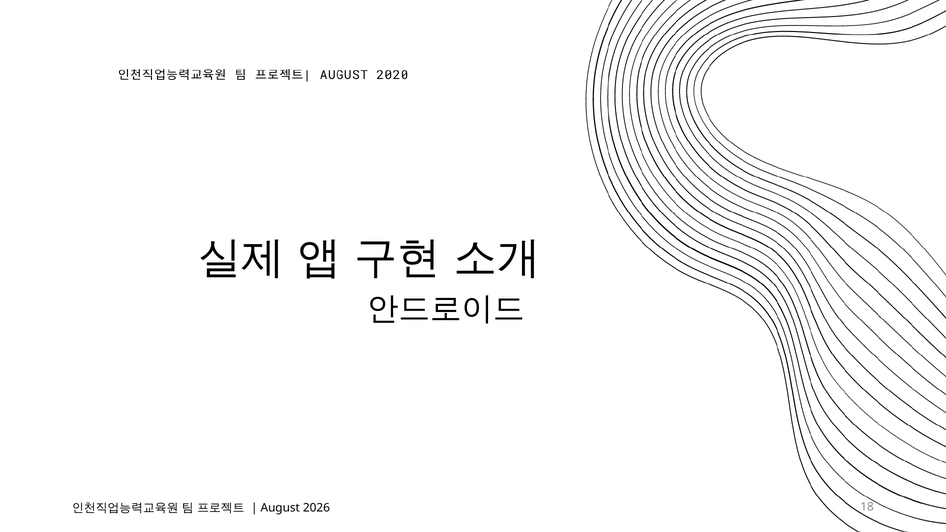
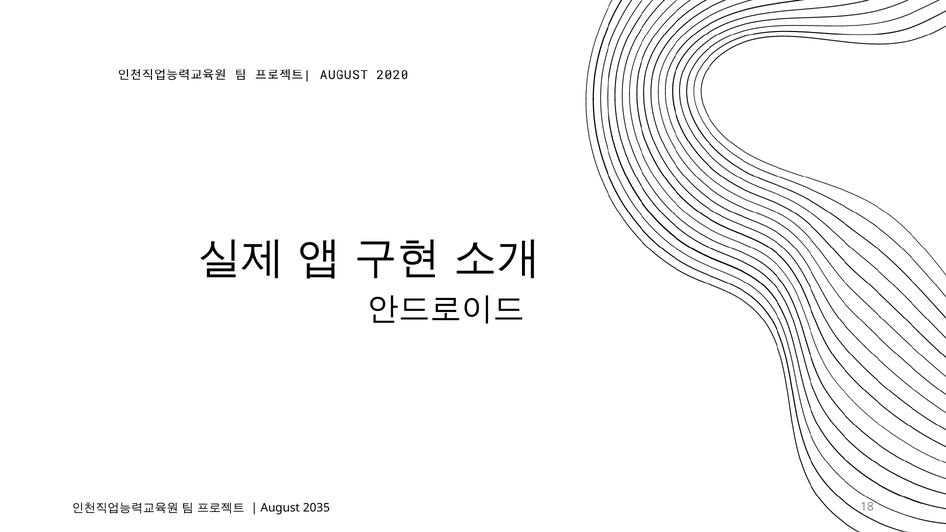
2026: 2026 -> 2035
